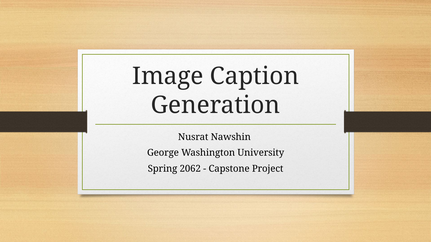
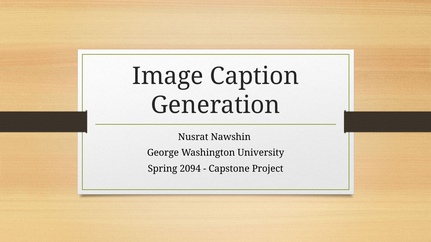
2062: 2062 -> 2094
